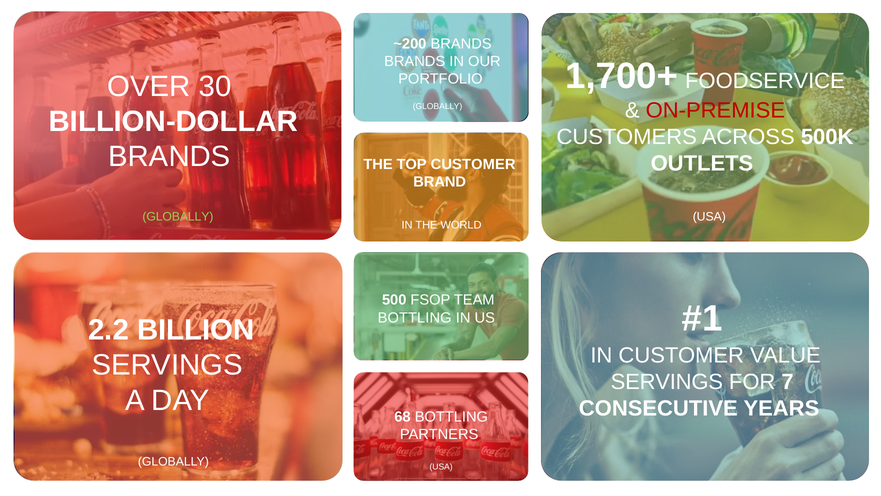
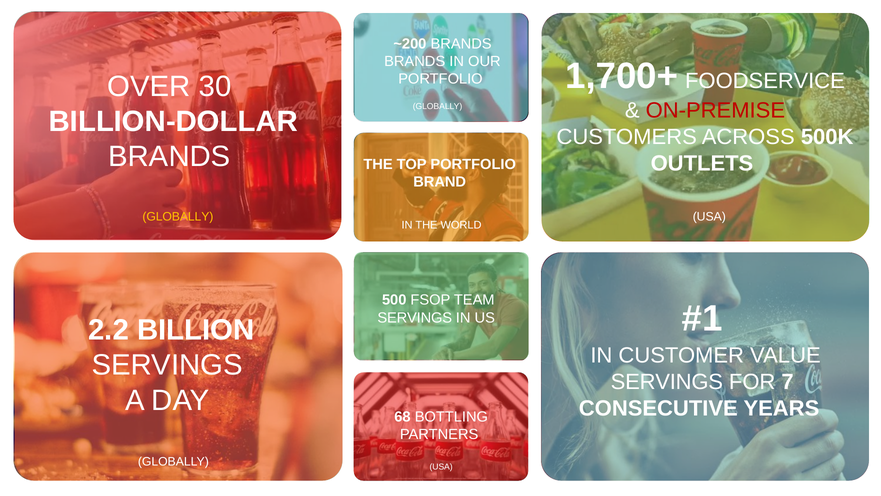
TOP CUSTOMER: CUSTOMER -> PORTFOLIO
GLOBALLY at (178, 217) colour: light green -> yellow
BOTTLING at (415, 318): BOTTLING -> SERVINGS
